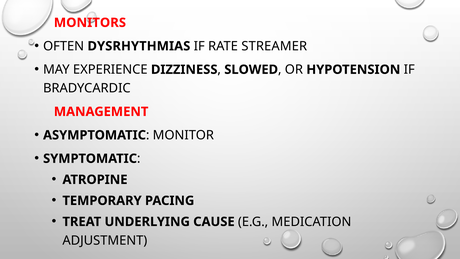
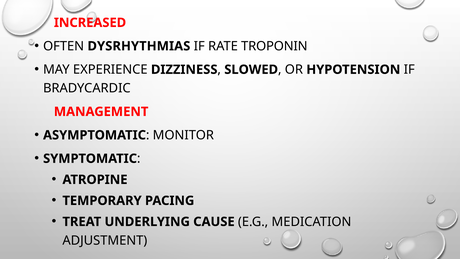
MONITORS: MONITORS -> INCREASED
STREAMER: STREAMER -> TROPONIN
